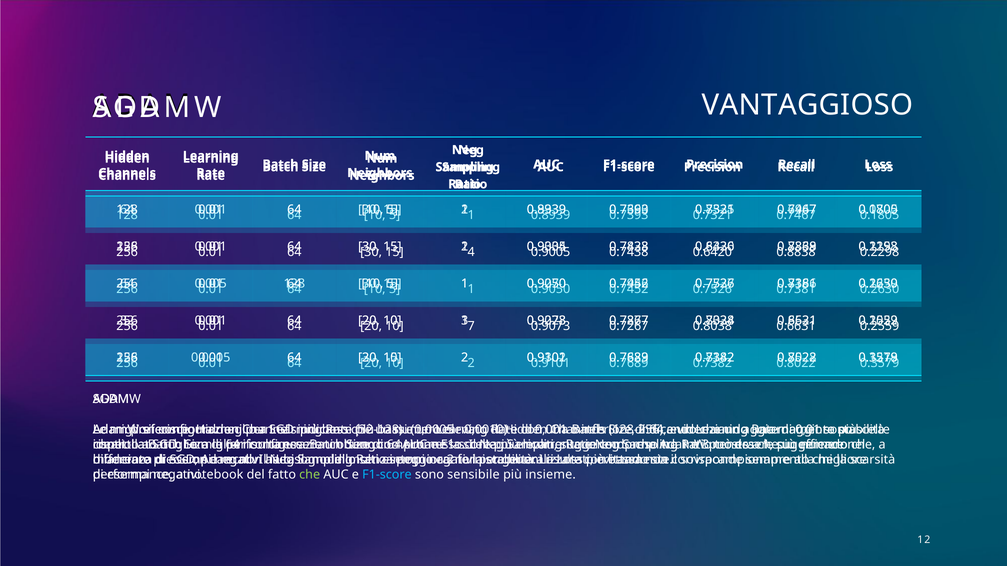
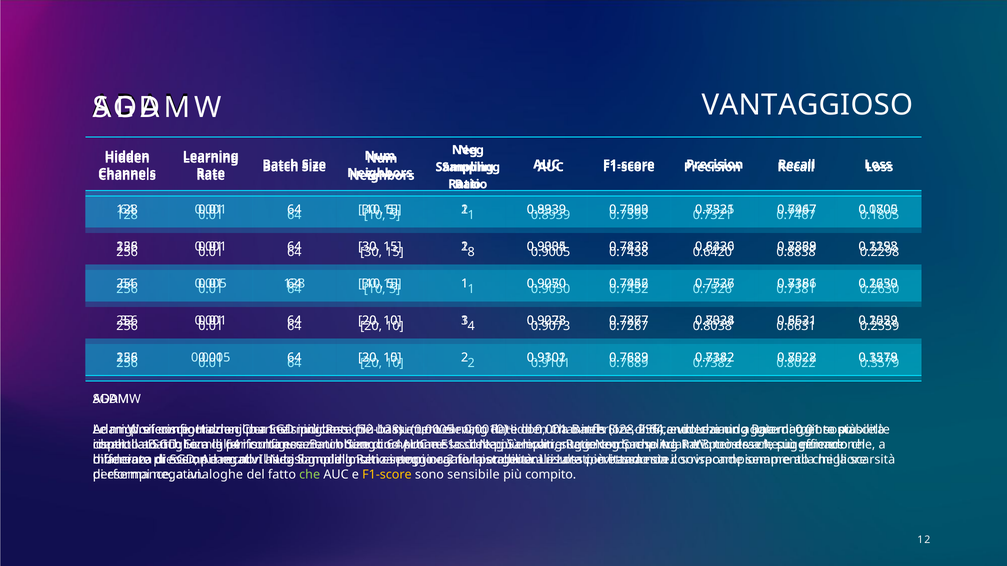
4: 4 -> 8
7: 7 -> 4
notebook: notebook -> analoghe
F1-score at (387, 475) colour: light blue -> yellow
insieme: insieme -> compito
